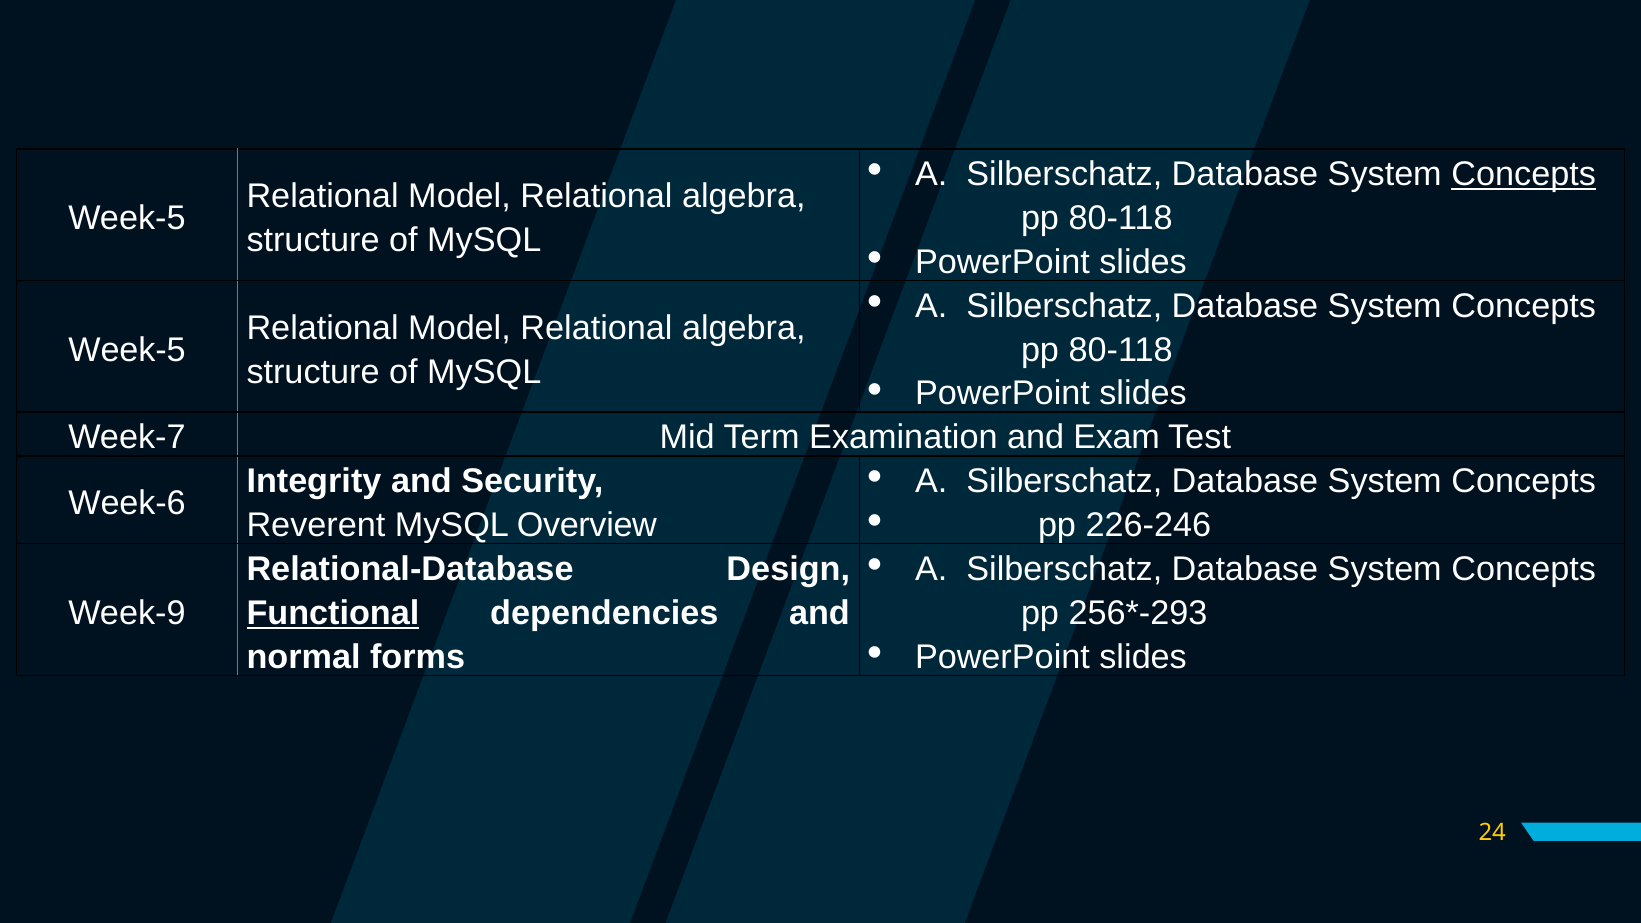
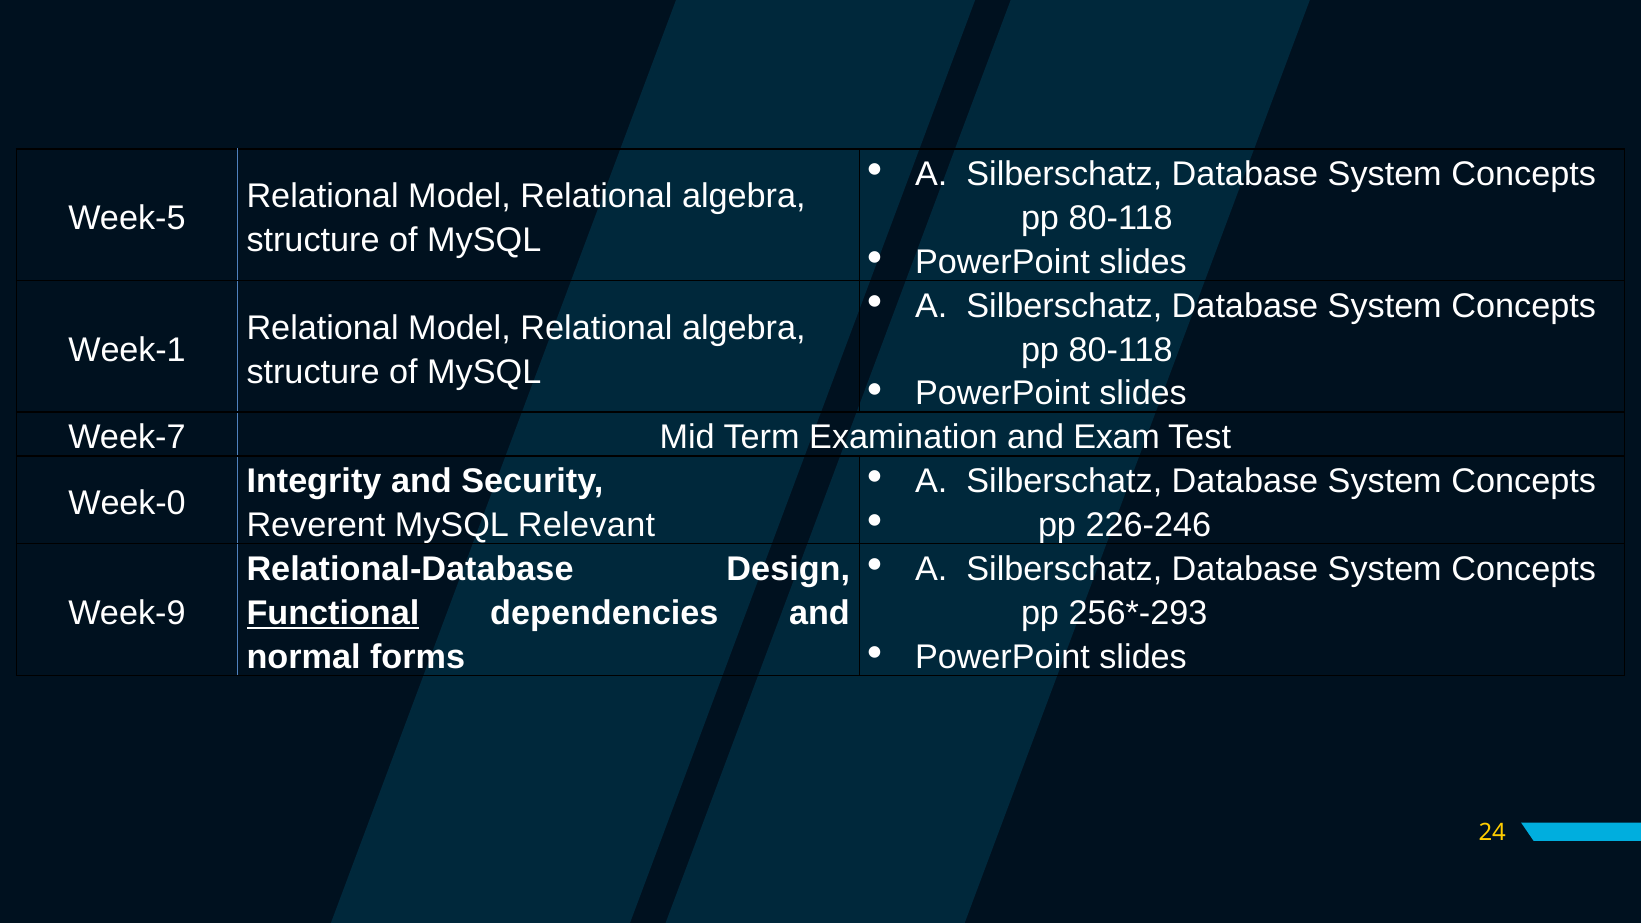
Concepts at (1524, 174) underline: present -> none
Week-5 at (127, 350): Week-5 -> Week-1
Week-6: Week-6 -> Week-0
Overview: Overview -> Relevant
